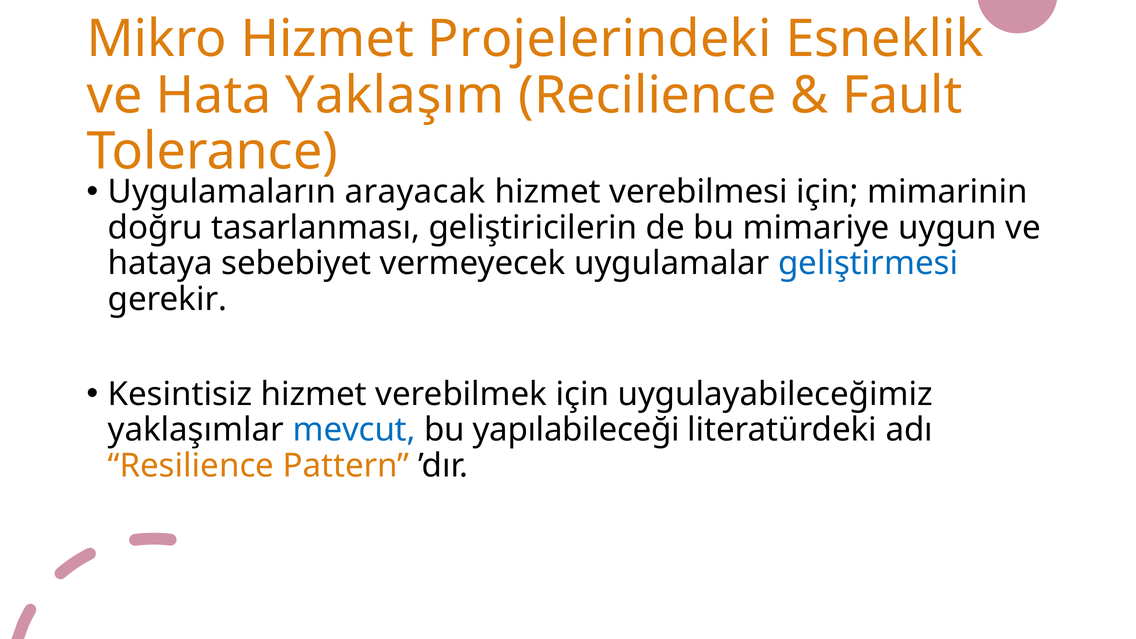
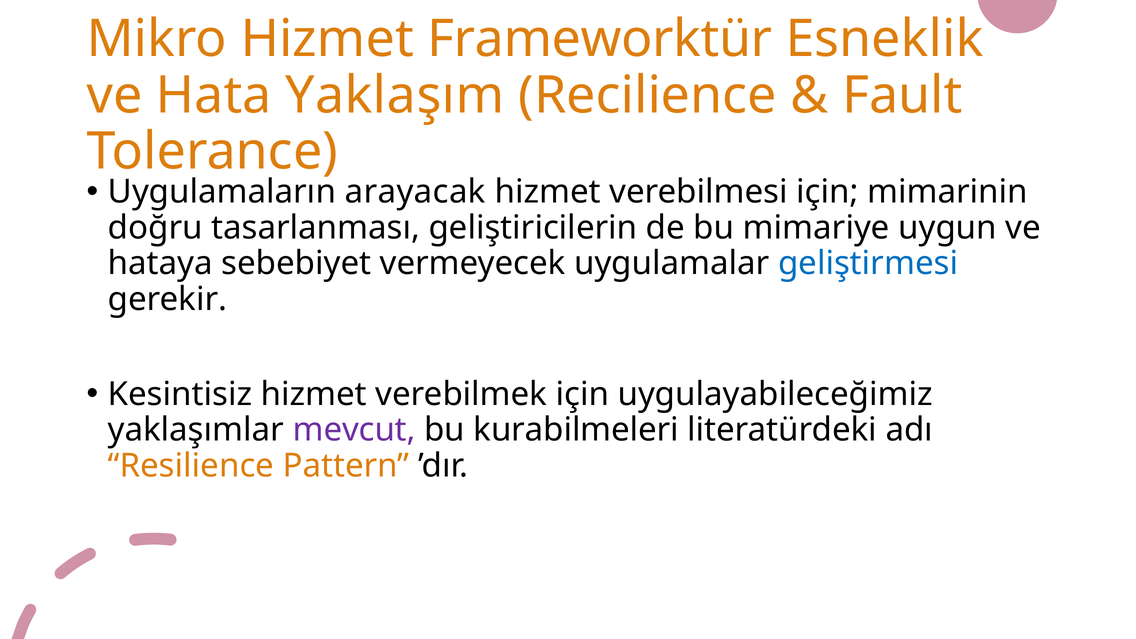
Projelerindeki: Projelerindeki -> Frameworktür
mevcut colour: blue -> purple
yapılabileceği: yapılabileceği -> kurabilmeleri
